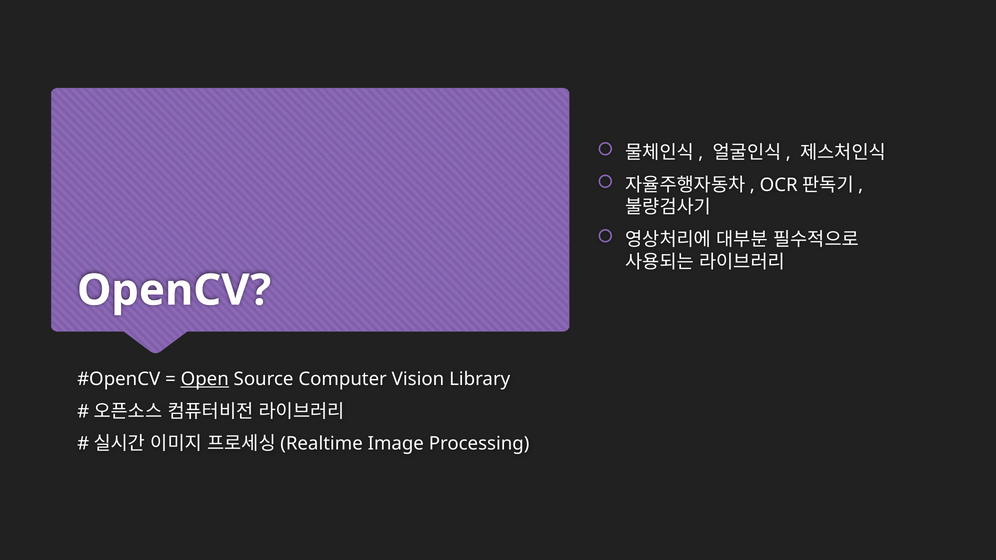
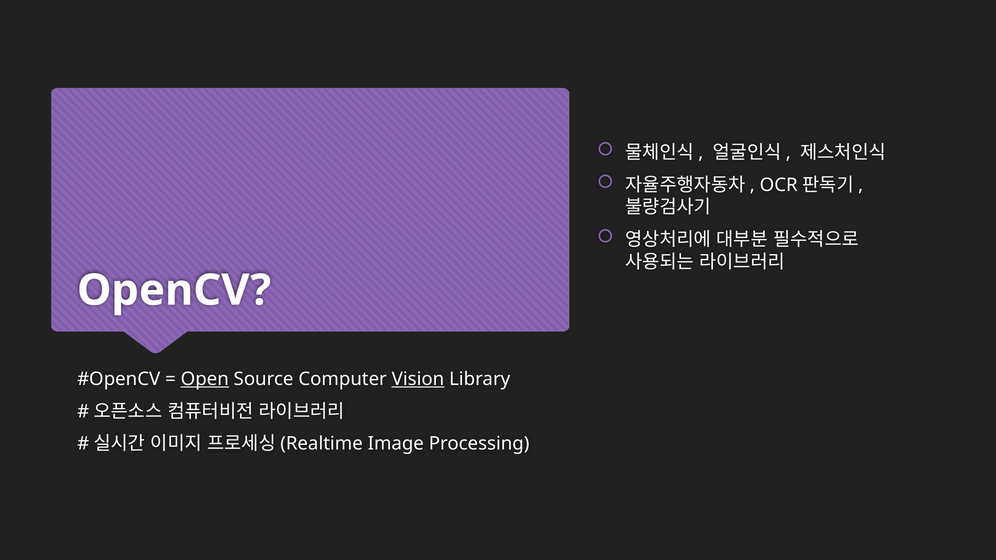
Vision underline: none -> present
